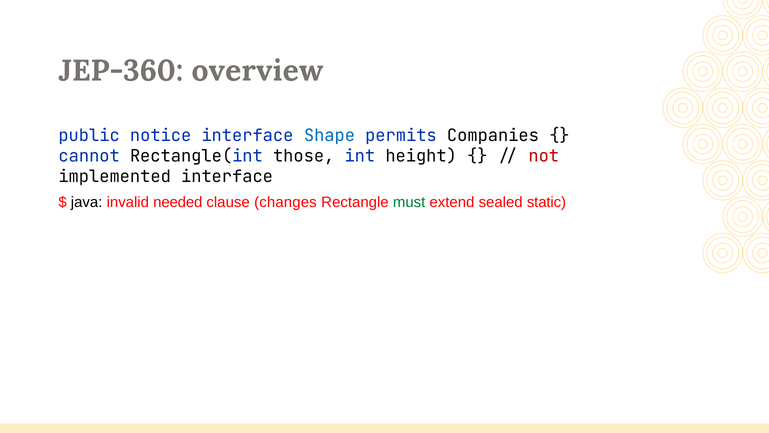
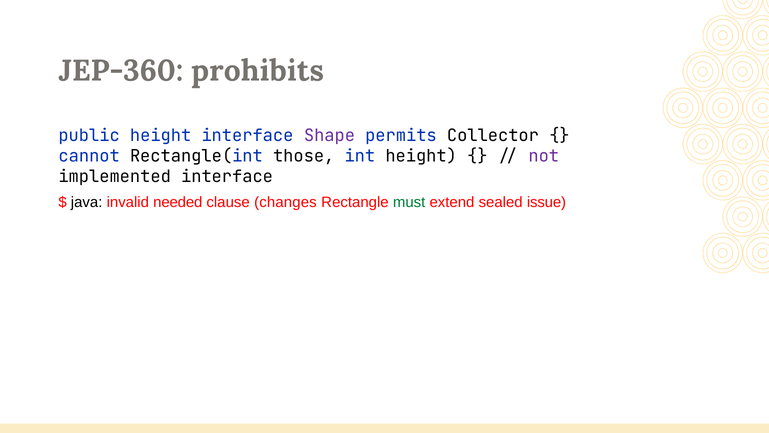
overview: overview -> prohibits
public notice: notice -> height
Shape colour: blue -> purple
Companies: Companies -> Collector
not colour: red -> purple
static: static -> issue
